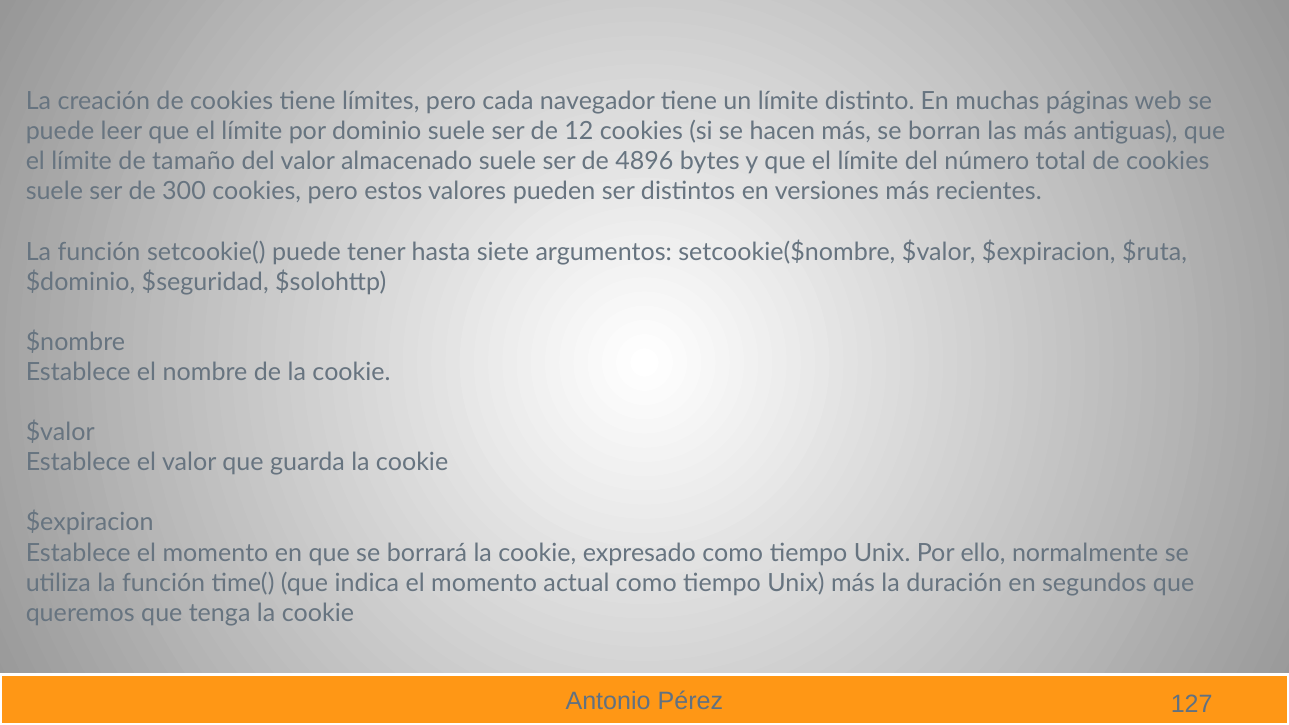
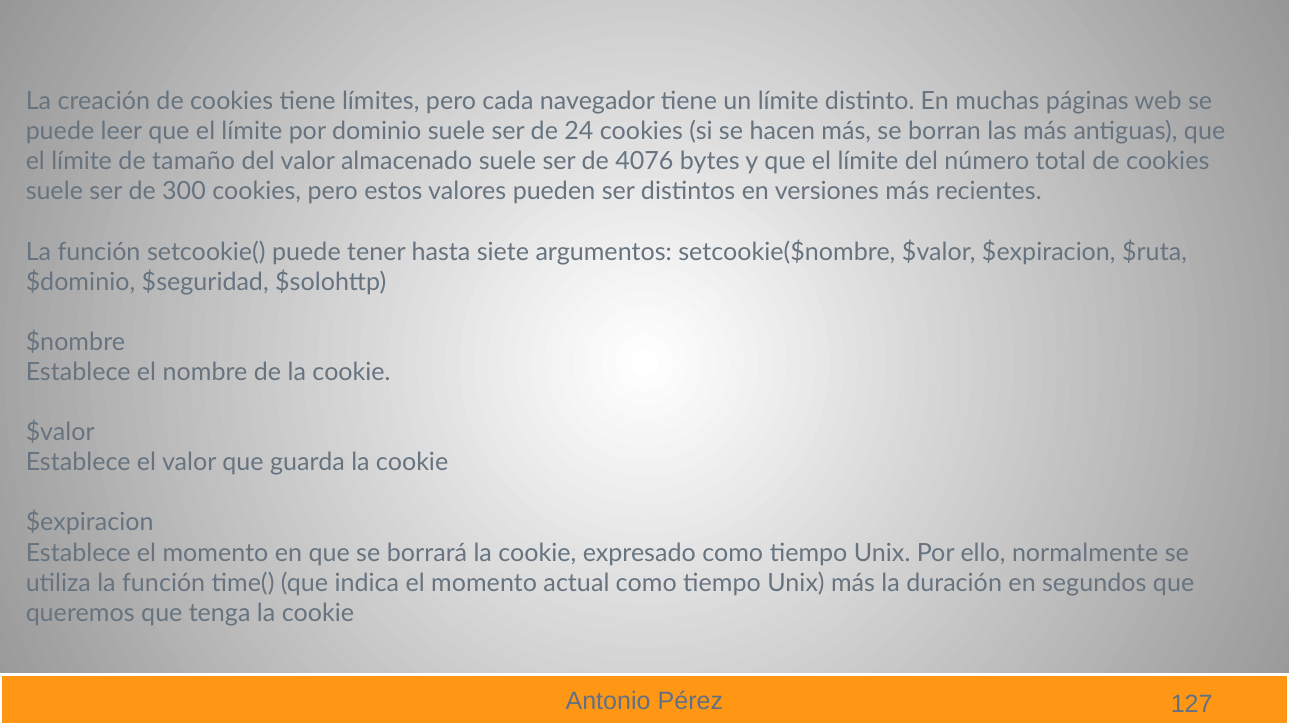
12: 12 -> 24
4896: 4896 -> 4076
